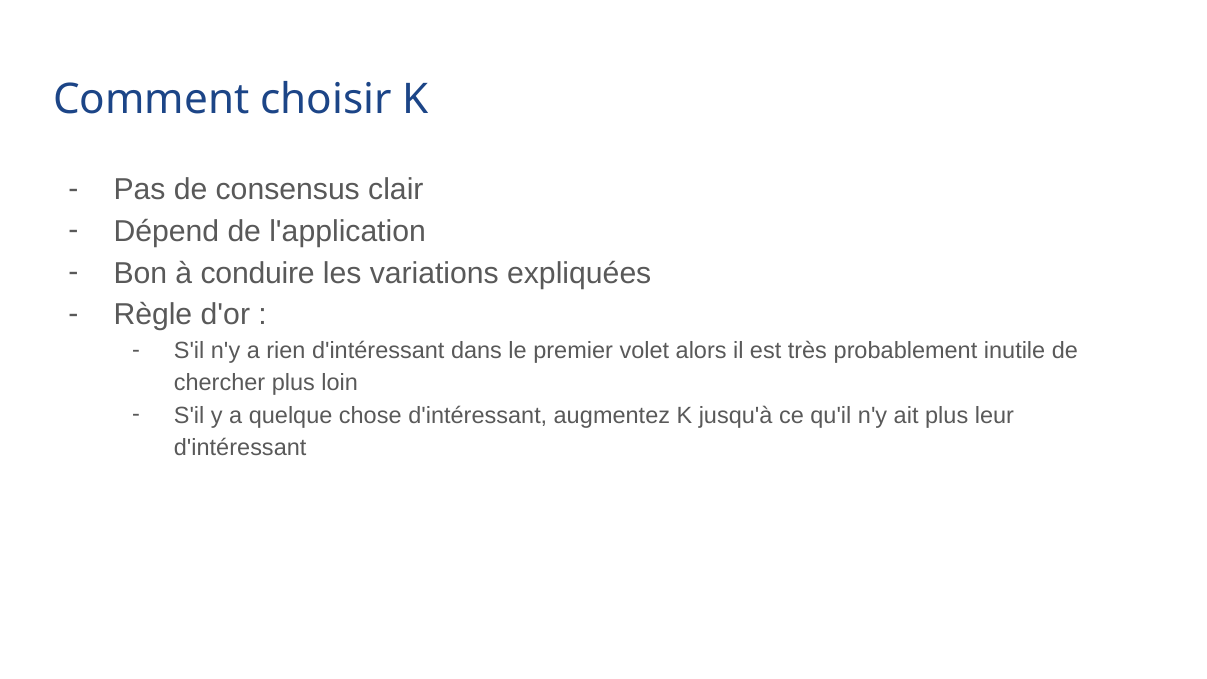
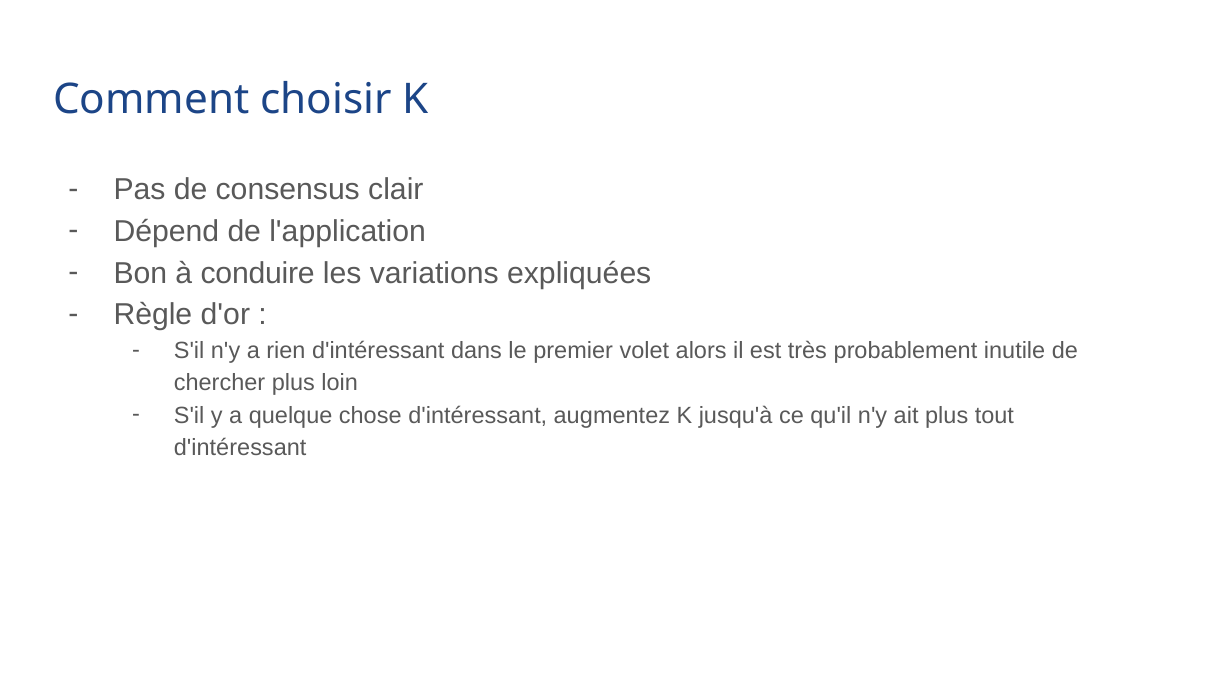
leur: leur -> tout
